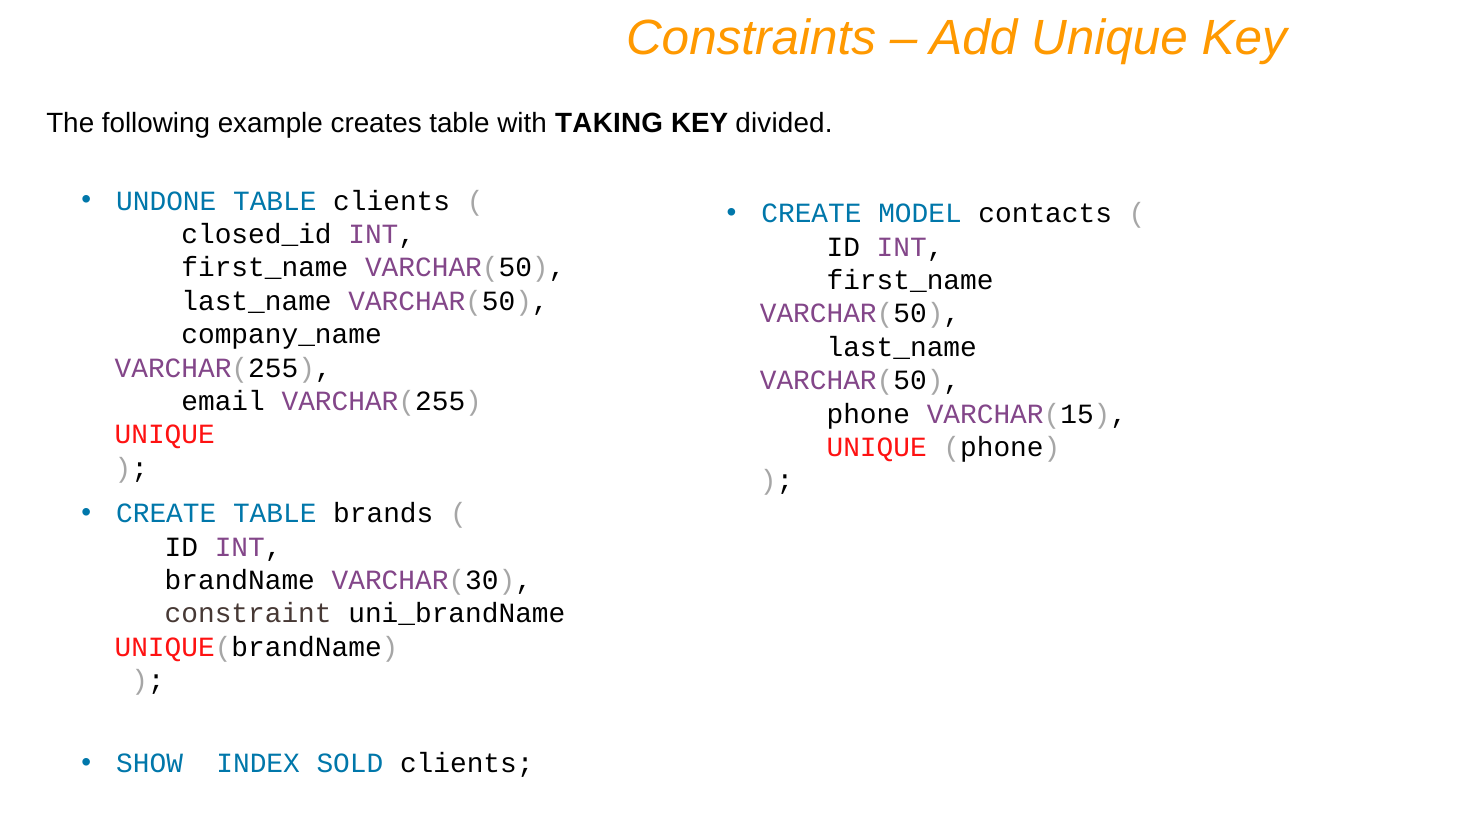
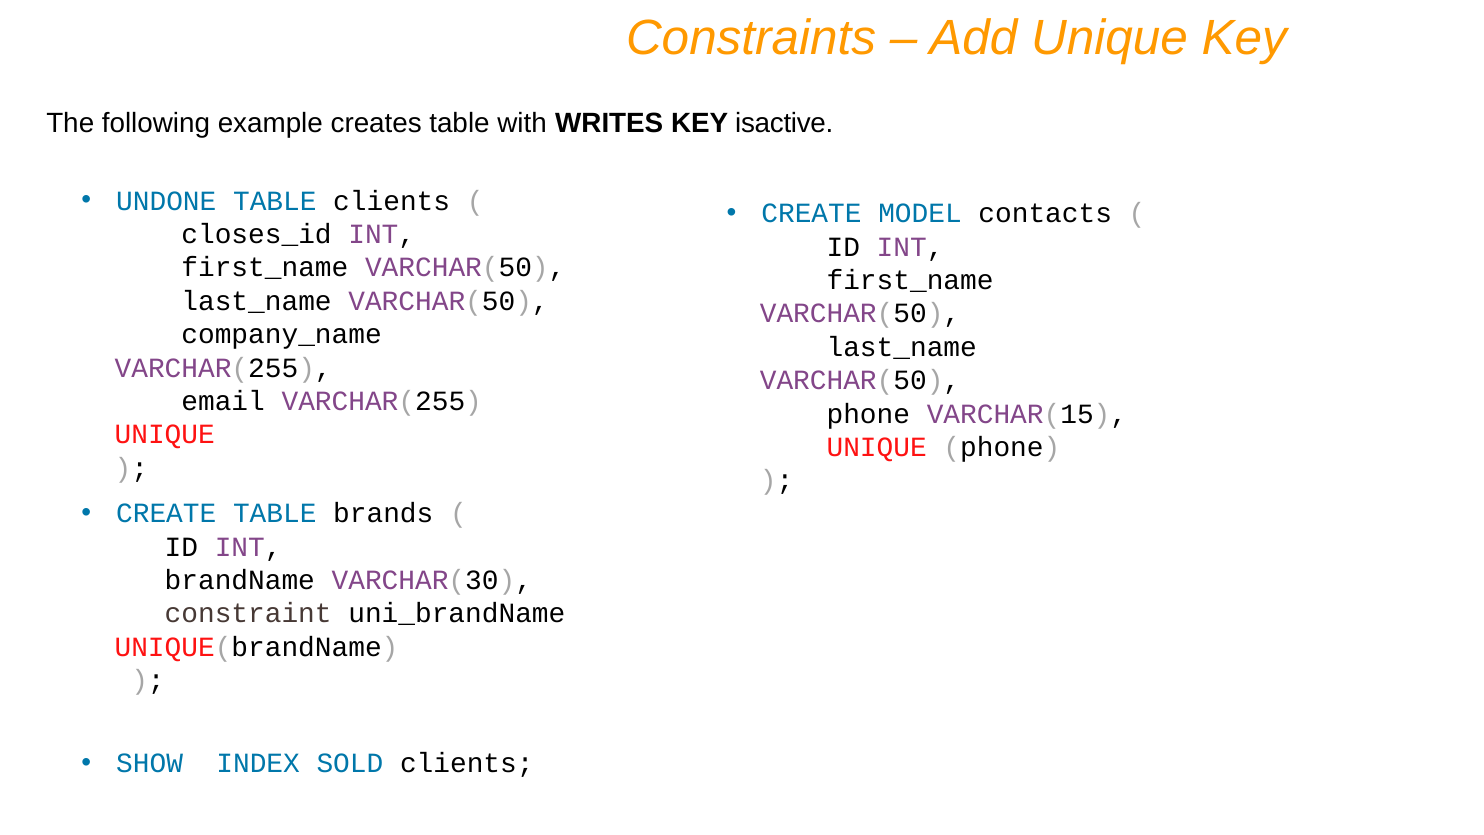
TAKING: TAKING -> WRITES
divided: divided -> isactive
closed_id: closed_id -> closes_id
